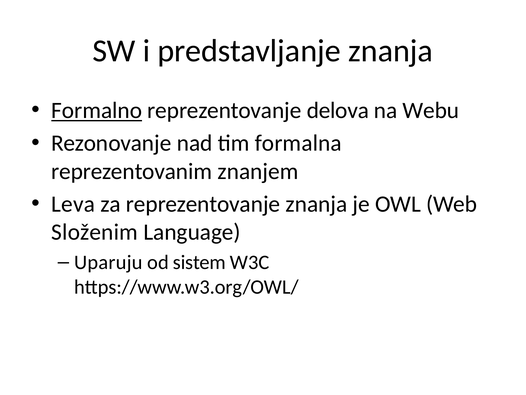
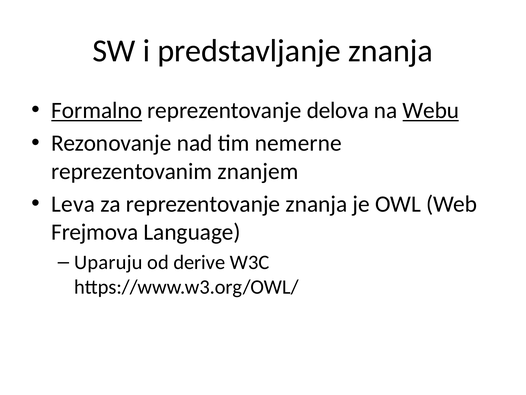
Webu underline: none -> present
formalna: formalna -> nemerne
Složenim: Složenim -> Frejmova
sistem: sistem -> derive
